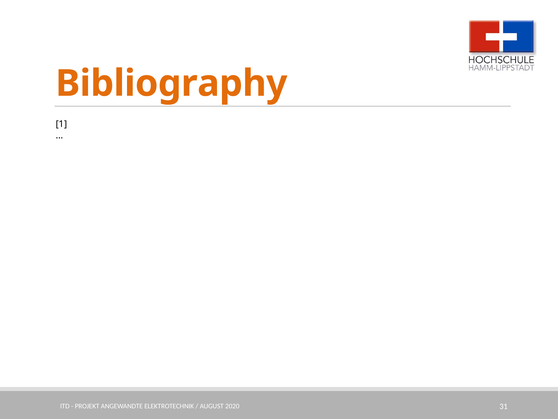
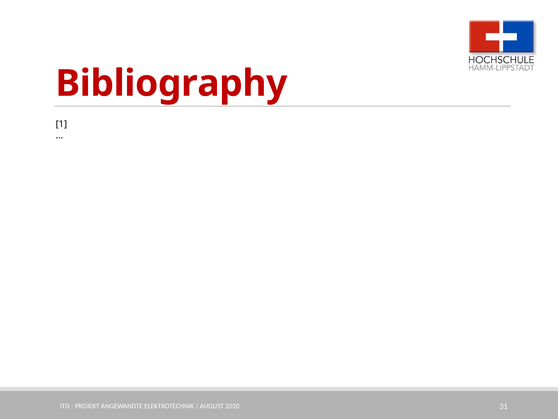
Bibliography colour: orange -> red
